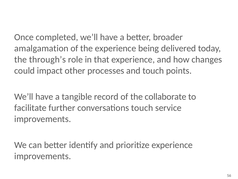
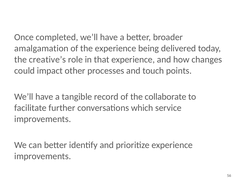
through’s: through’s -> creative’s
conversations touch: touch -> which
